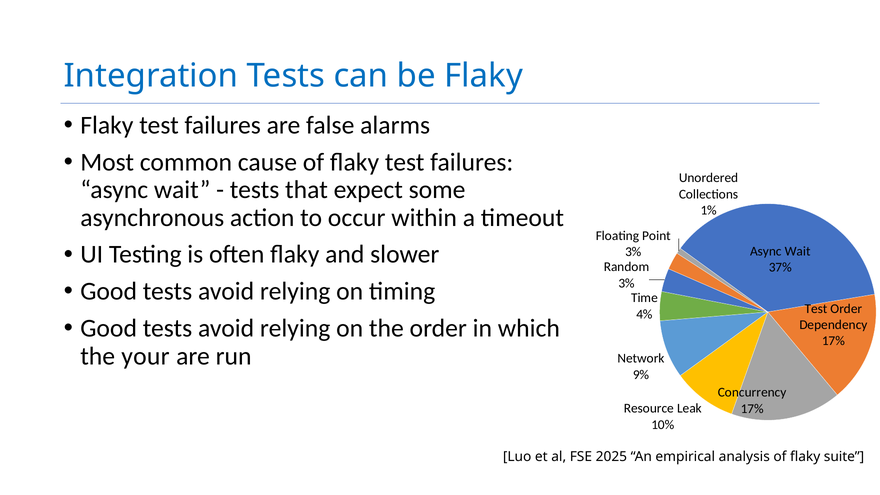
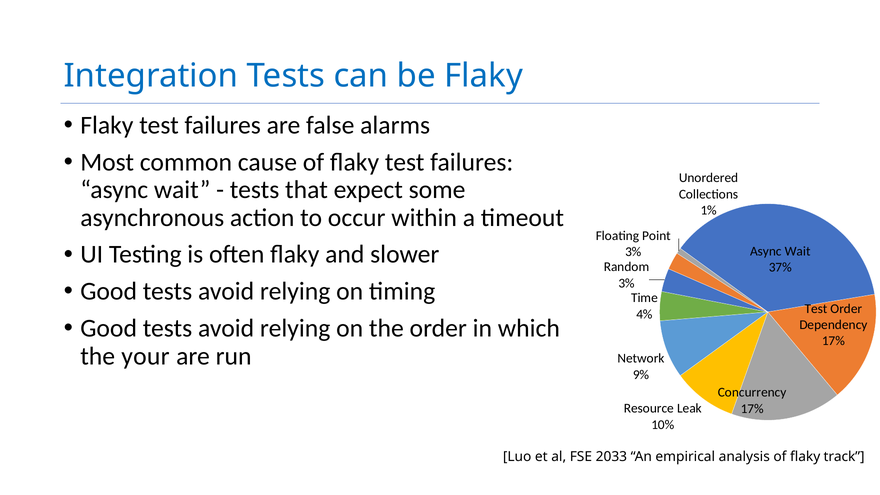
2025: 2025 -> 2033
suite: suite -> track
